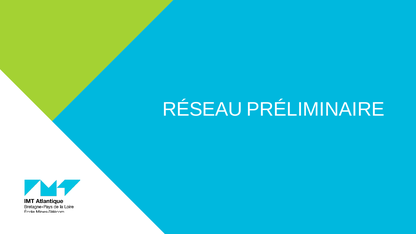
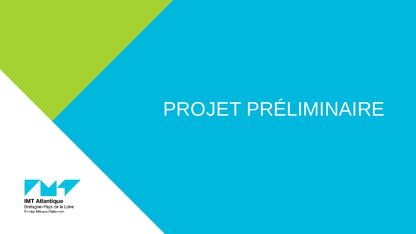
RÉSEAU: RÉSEAU -> PROJET
